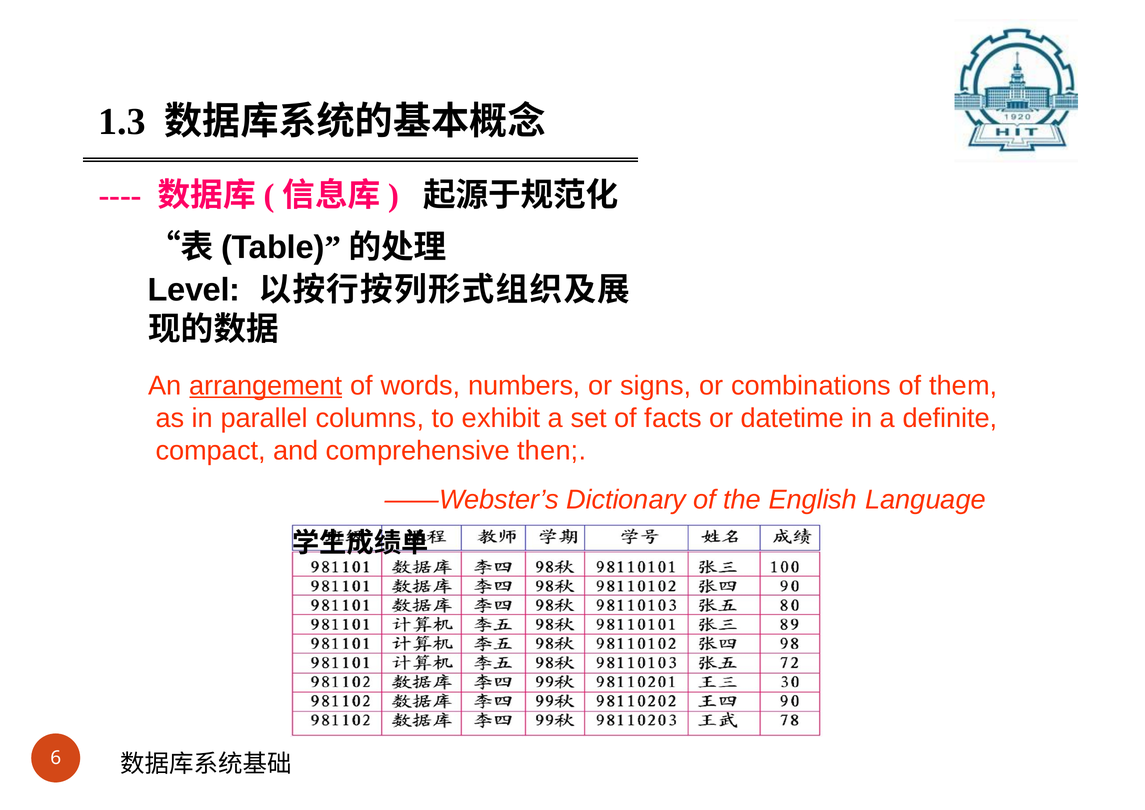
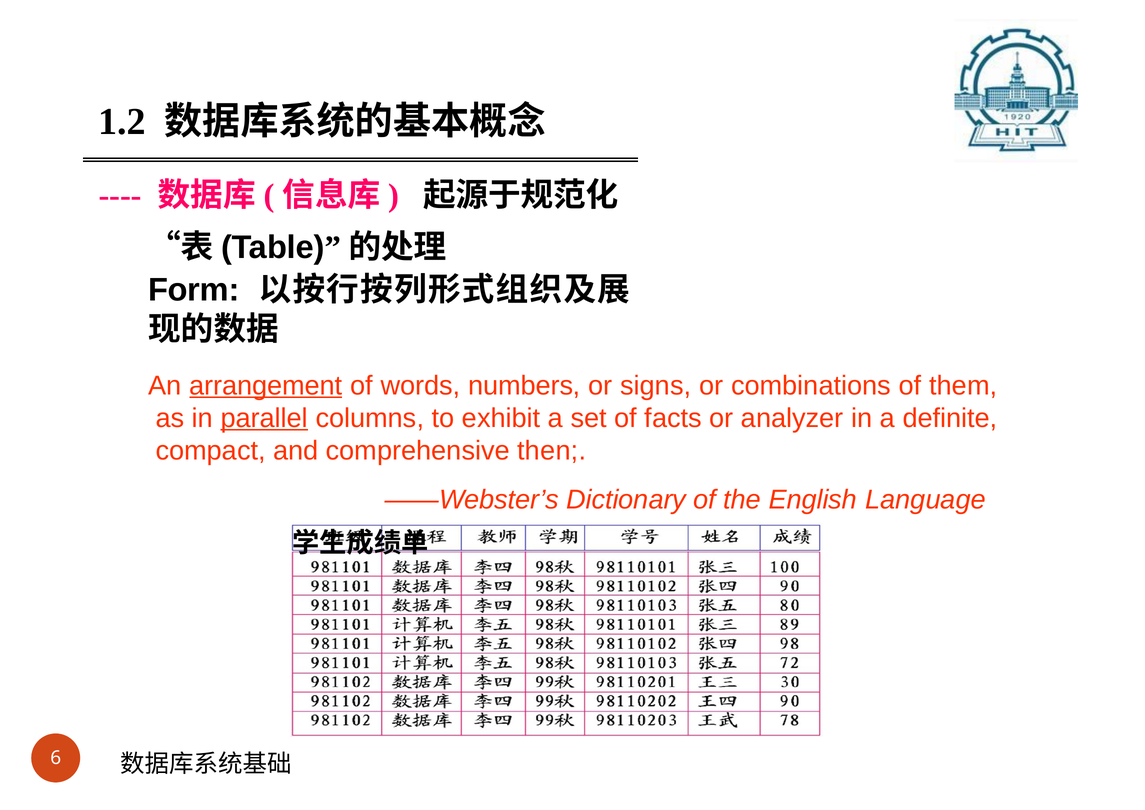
1.3: 1.3 -> 1.2
Level: Level -> Form
parallel underline: none -> present
datetime: datetime -> analyzer
